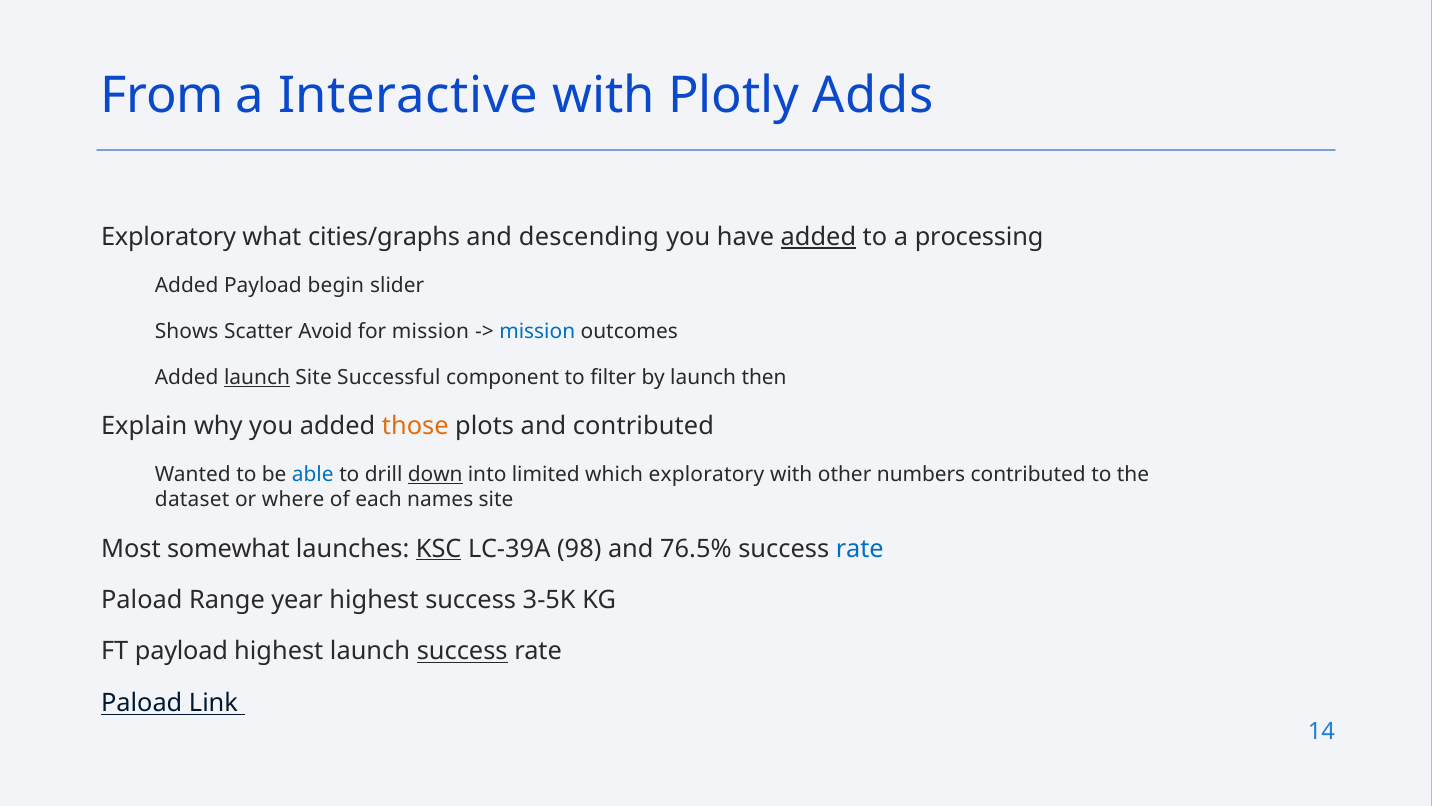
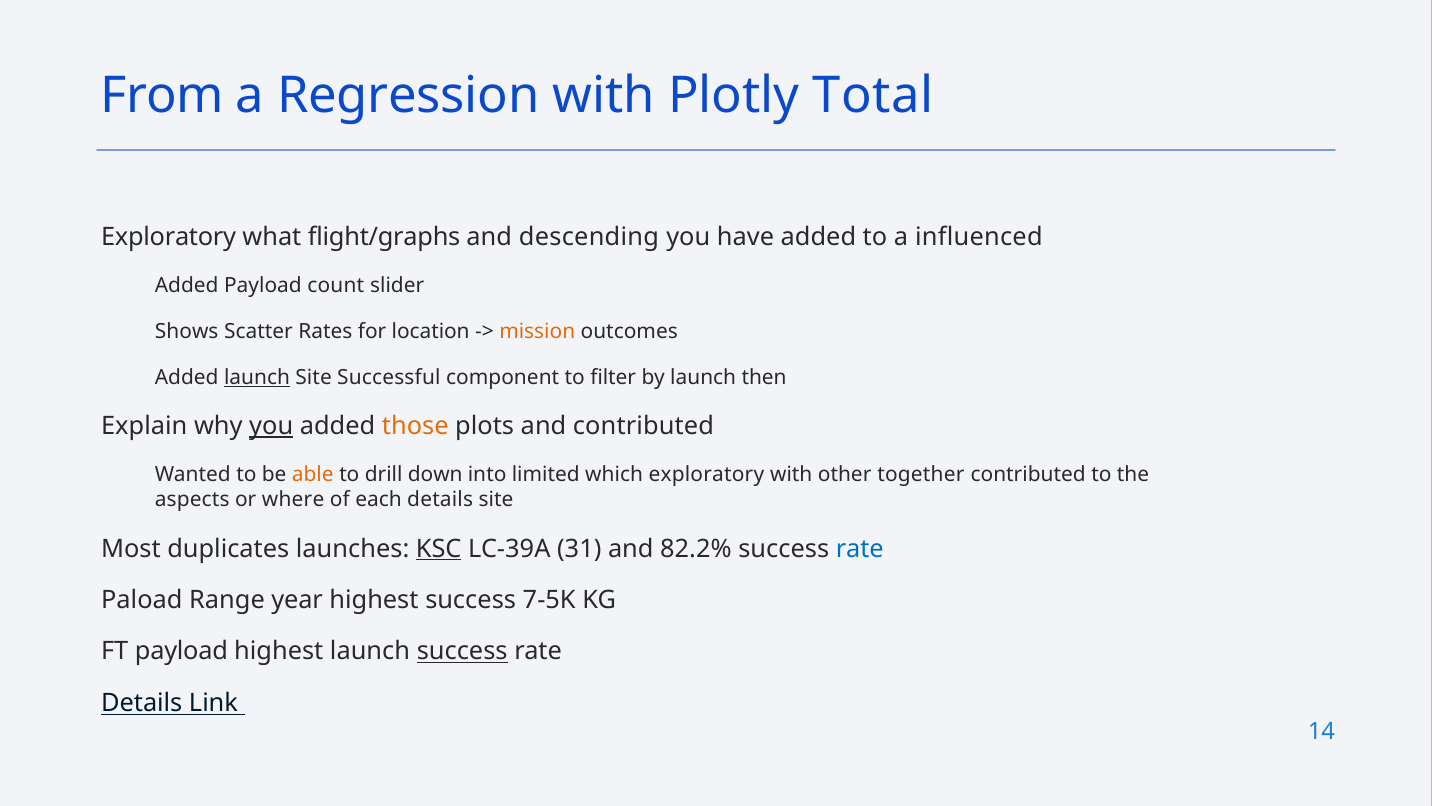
Interactive: Interactive -> Regression
Adds: Adds -> Total
cities/graphs: cities/graphs -> flight/graphs
added at (818, 237) underline: present -> none
processing: processing -> influenced
begin: begin -> count
Avoid: Avoid -> Rates
for mission: mission -> location
mission at (537, 331) colour: blue -> orange
you at (271, 426) underline: none -> present
able colour: blue -> orange
down underline: present -> none
numbers: numbers -> together
dataset: dataset -> aspects
each names: names -> details
somewhat: somewhat -> duplicates
98: 98 -> 31
76.5%: 76.5% -> 82.2%
3-5K: 3-5K -> 7-5K
Paload at (142, 702): Paload -> Details
